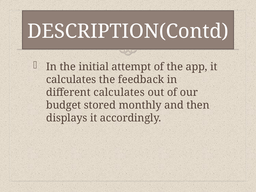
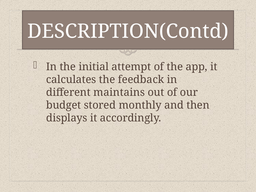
different calculates: calculates -> maintains
